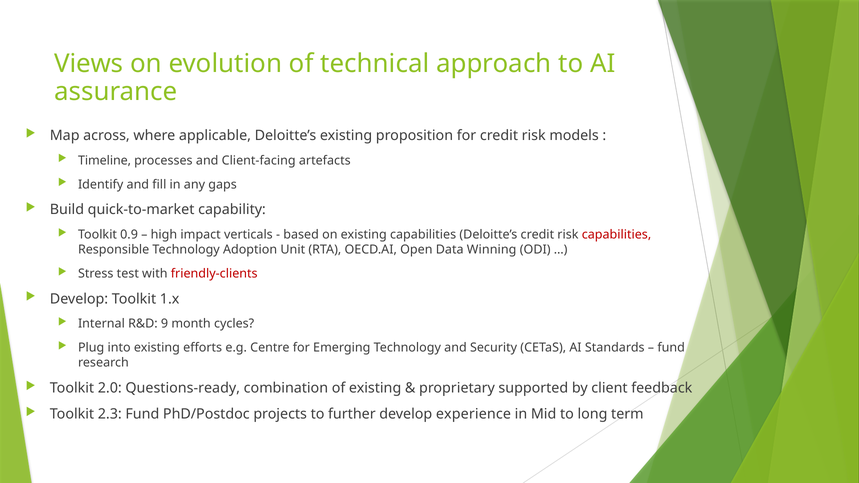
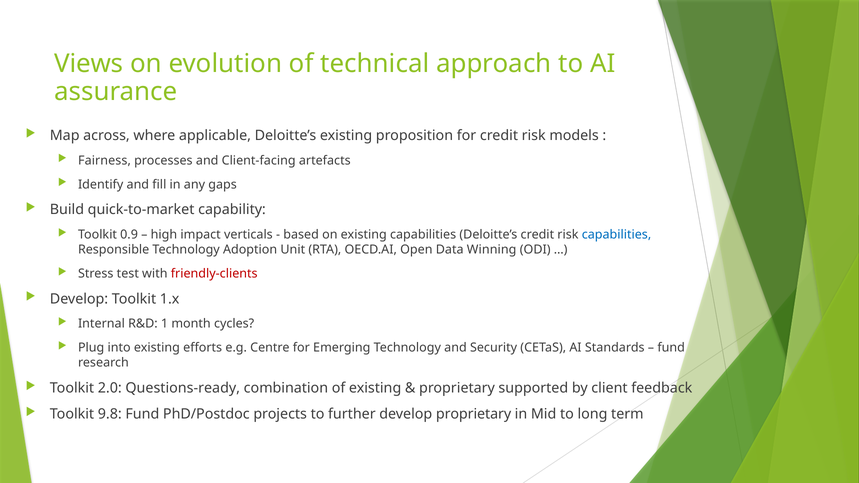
Timeline: Timeline -> Fairness
capabilities at (617, 235) colour: red -> blue
9: 9 -> 1
2.3: 2.3 -> 9.8
develop experience: experience -> proprietary
